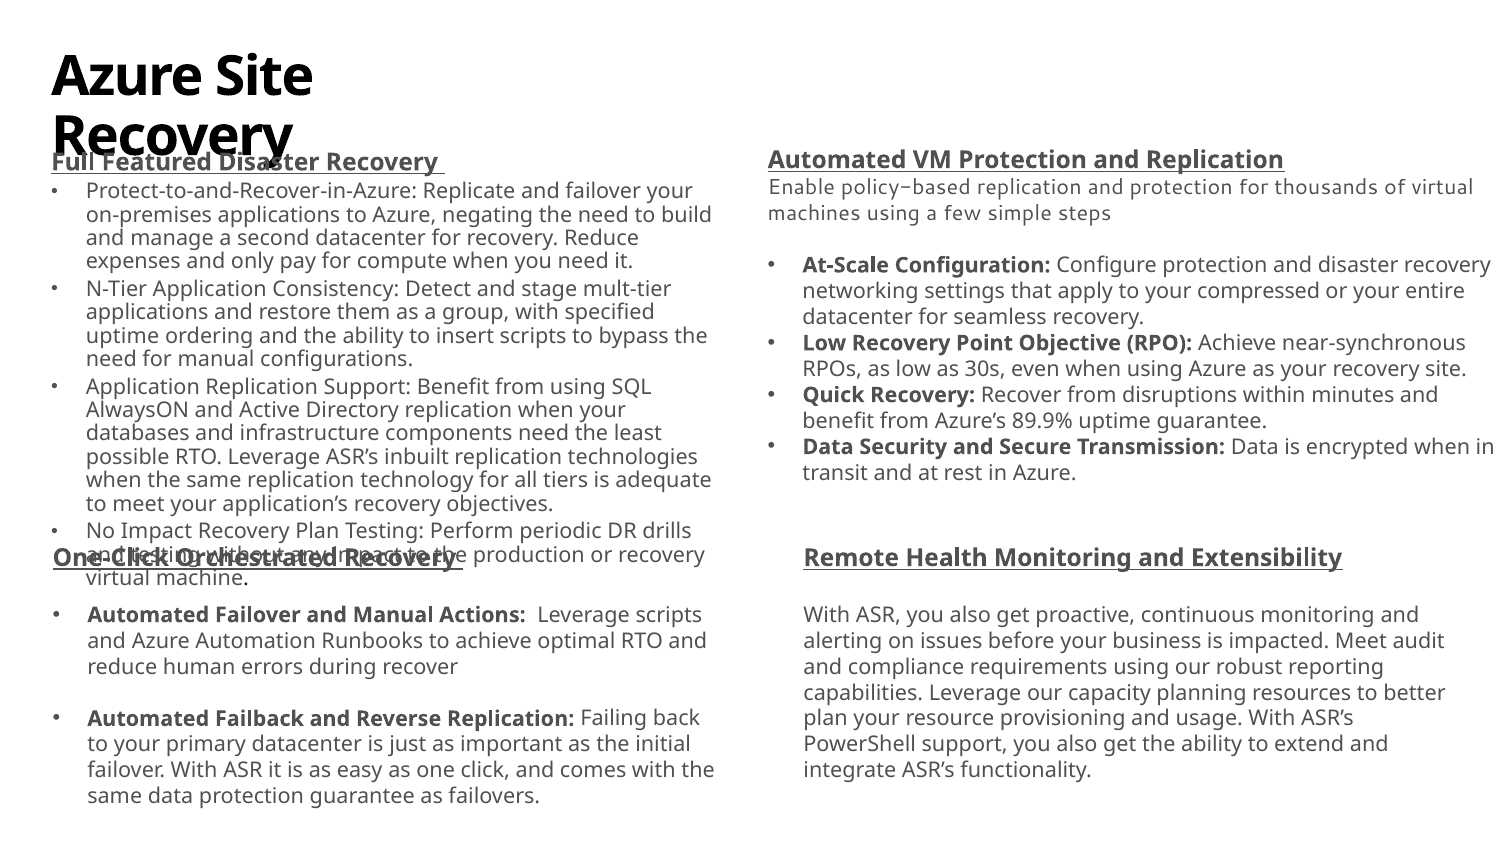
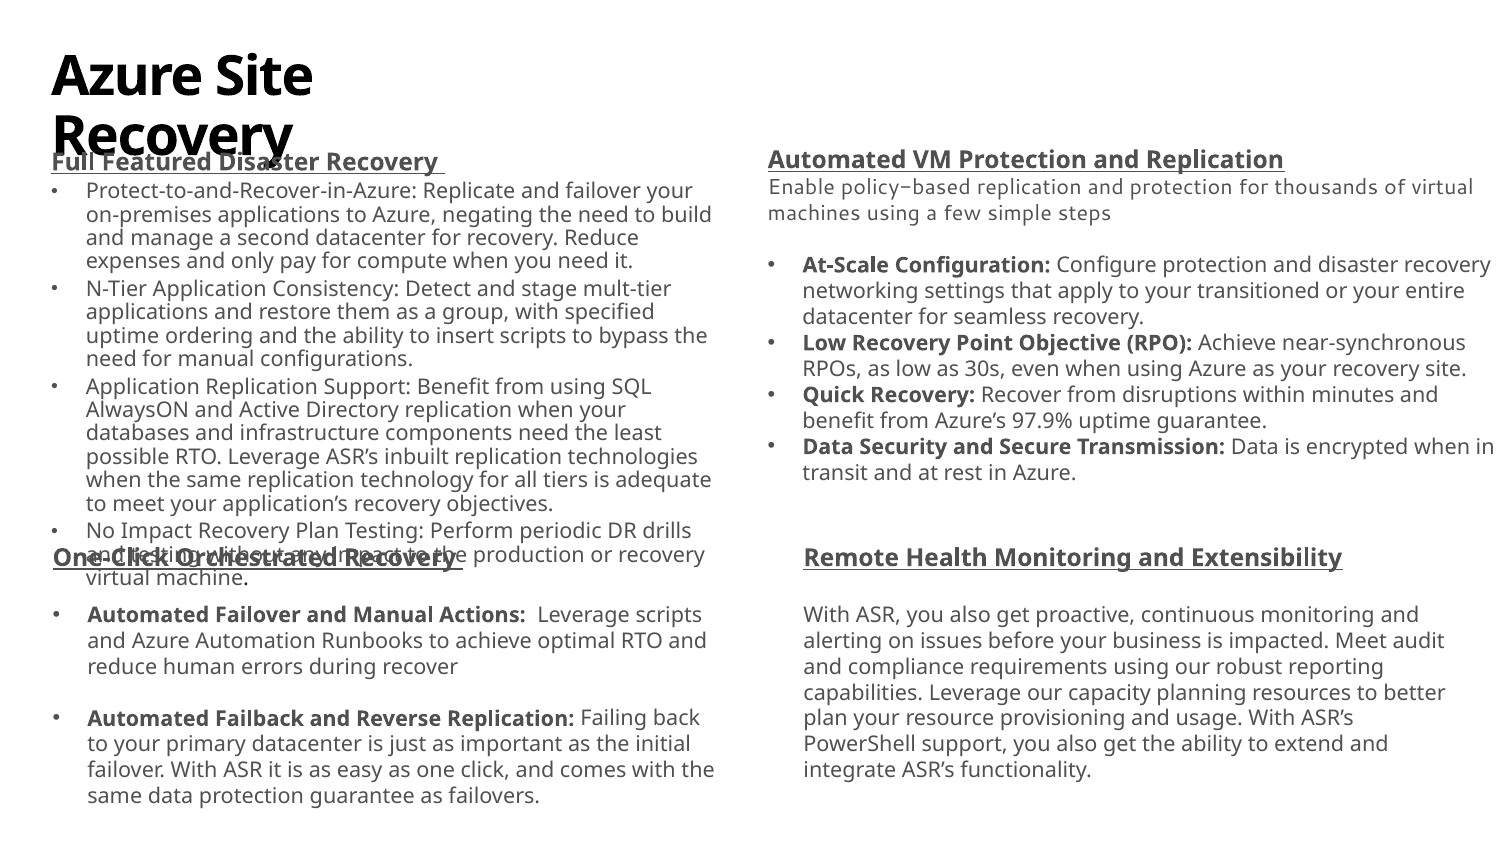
compressed: compressed -> transitioned
89.9%: 89.9% -> 97.9%
